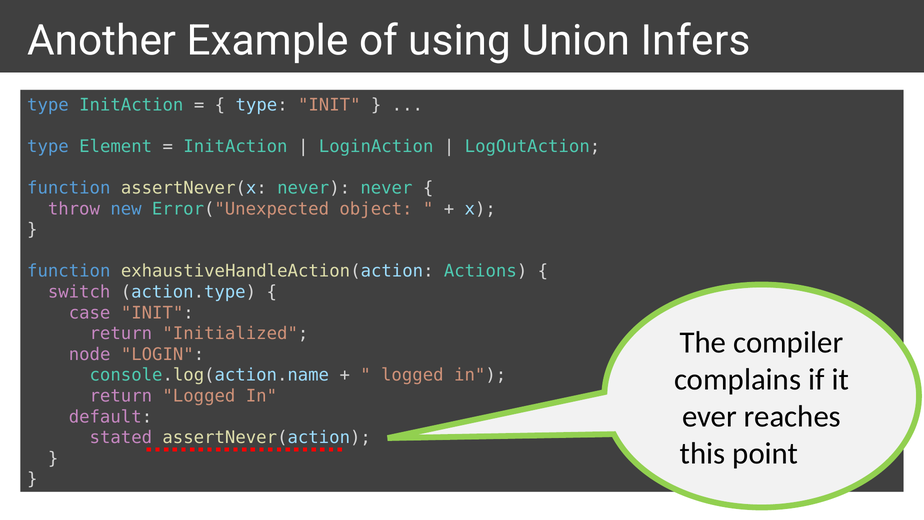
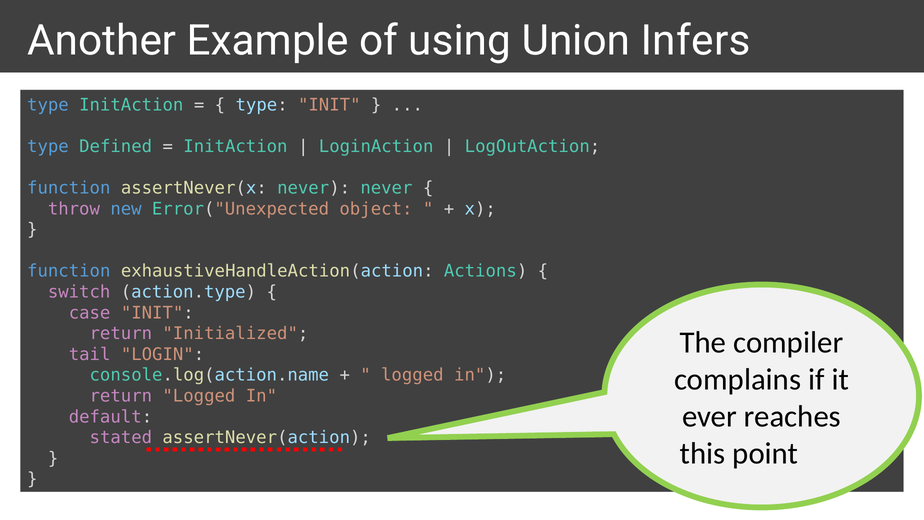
Element: Element -> Defined
node: node -> tail
